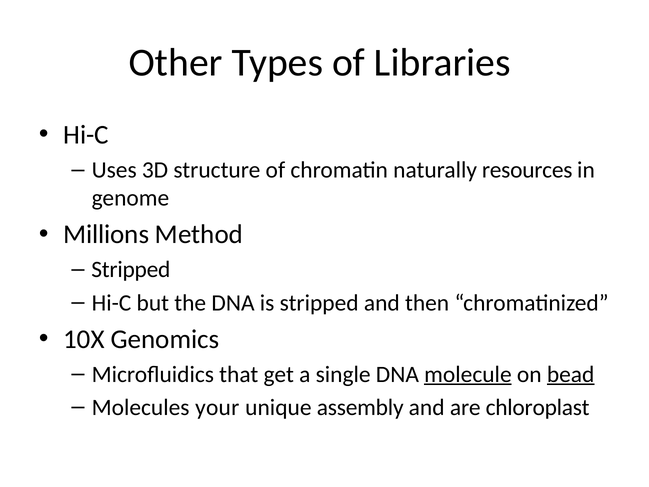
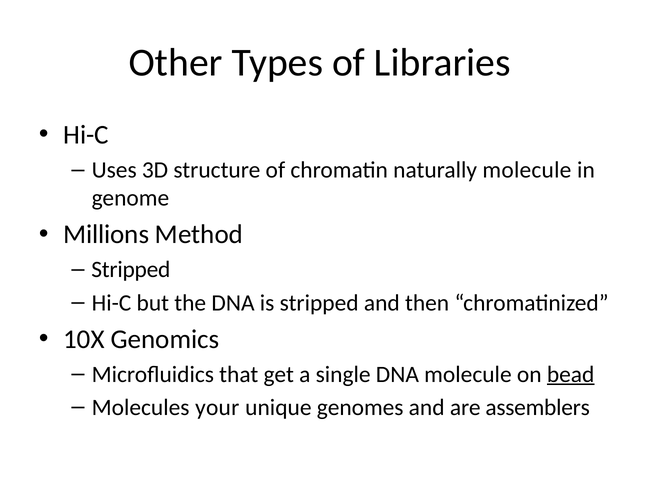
naturally resources: resources -> molecule
molecule at (468, 374) underline: present -> none
assembly: assembly -> genomes
chloroplast: chloroplast -> assemblers
